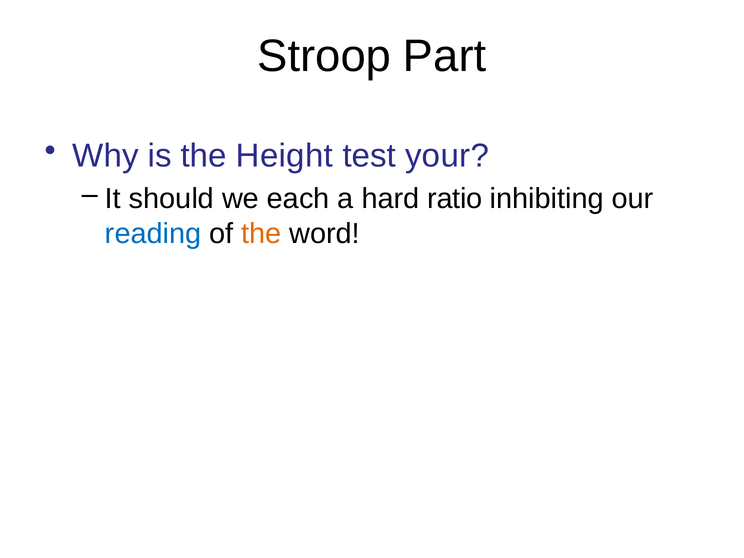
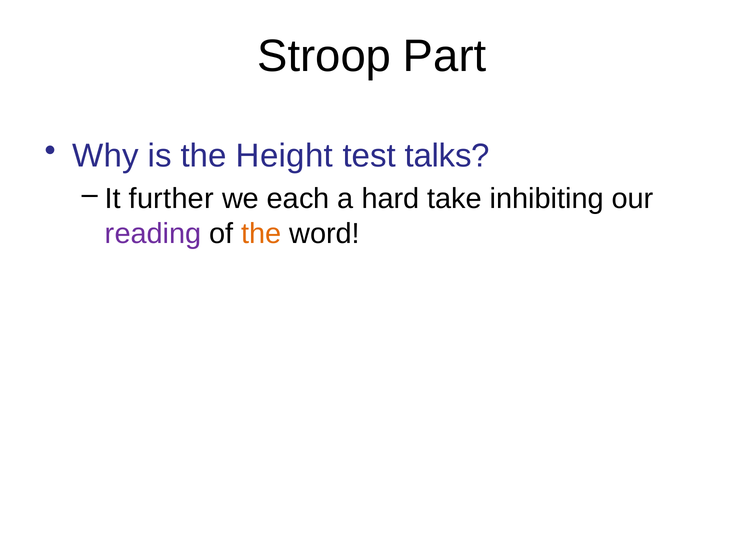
your: your -> talks
should: should -> further
ratio: ratio -> take
reading colour: blue -> purple
